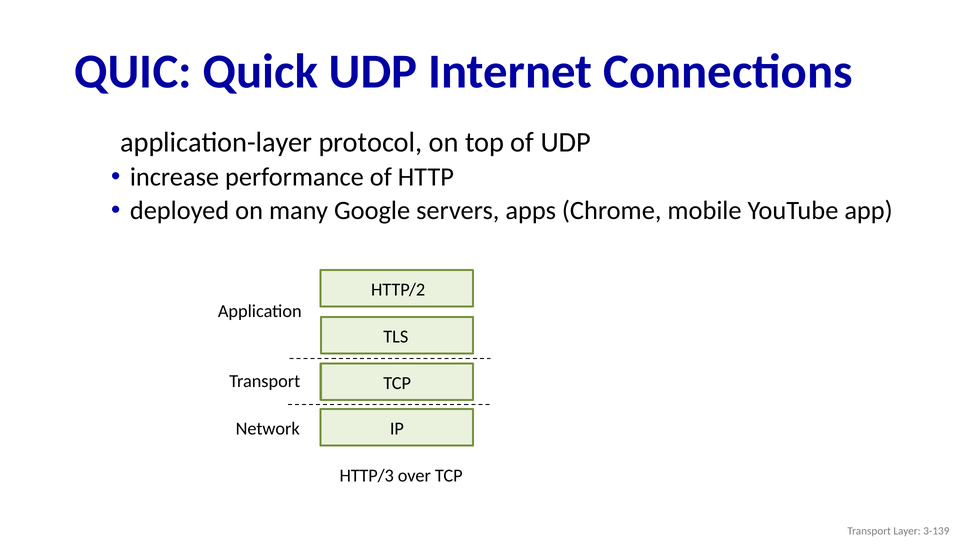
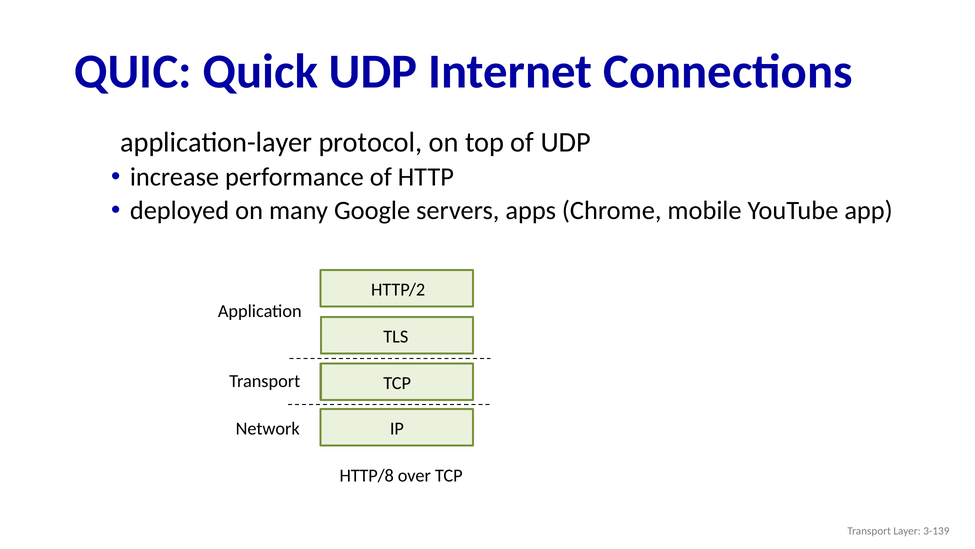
HTTP/3 at (367, 475): HTTP/3 -> HTTP/8
